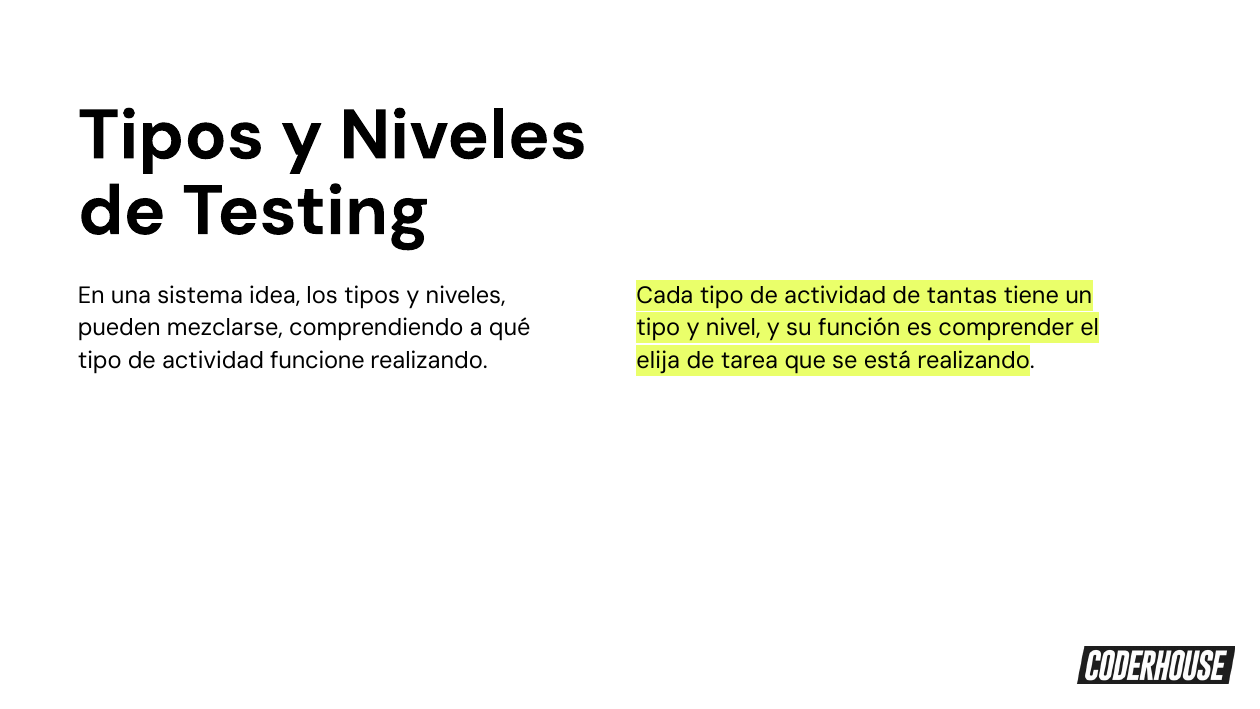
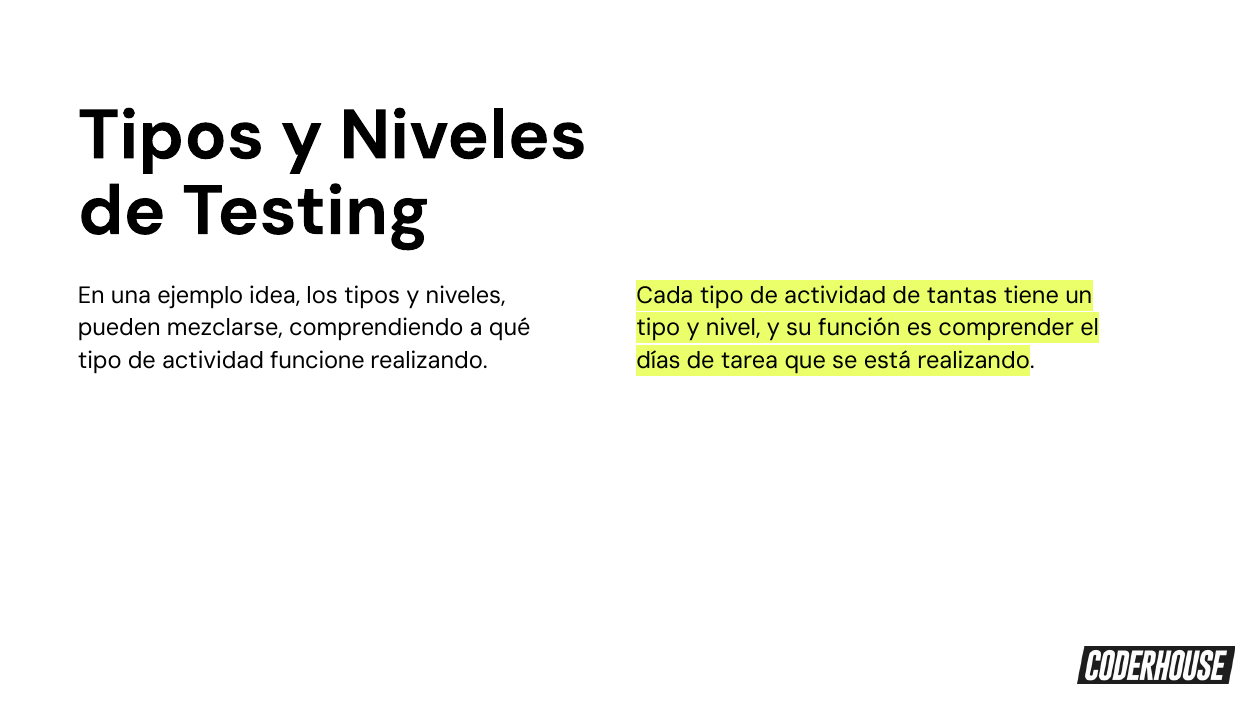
sistema: sistema -> ejemplo
elija: elija -> días
